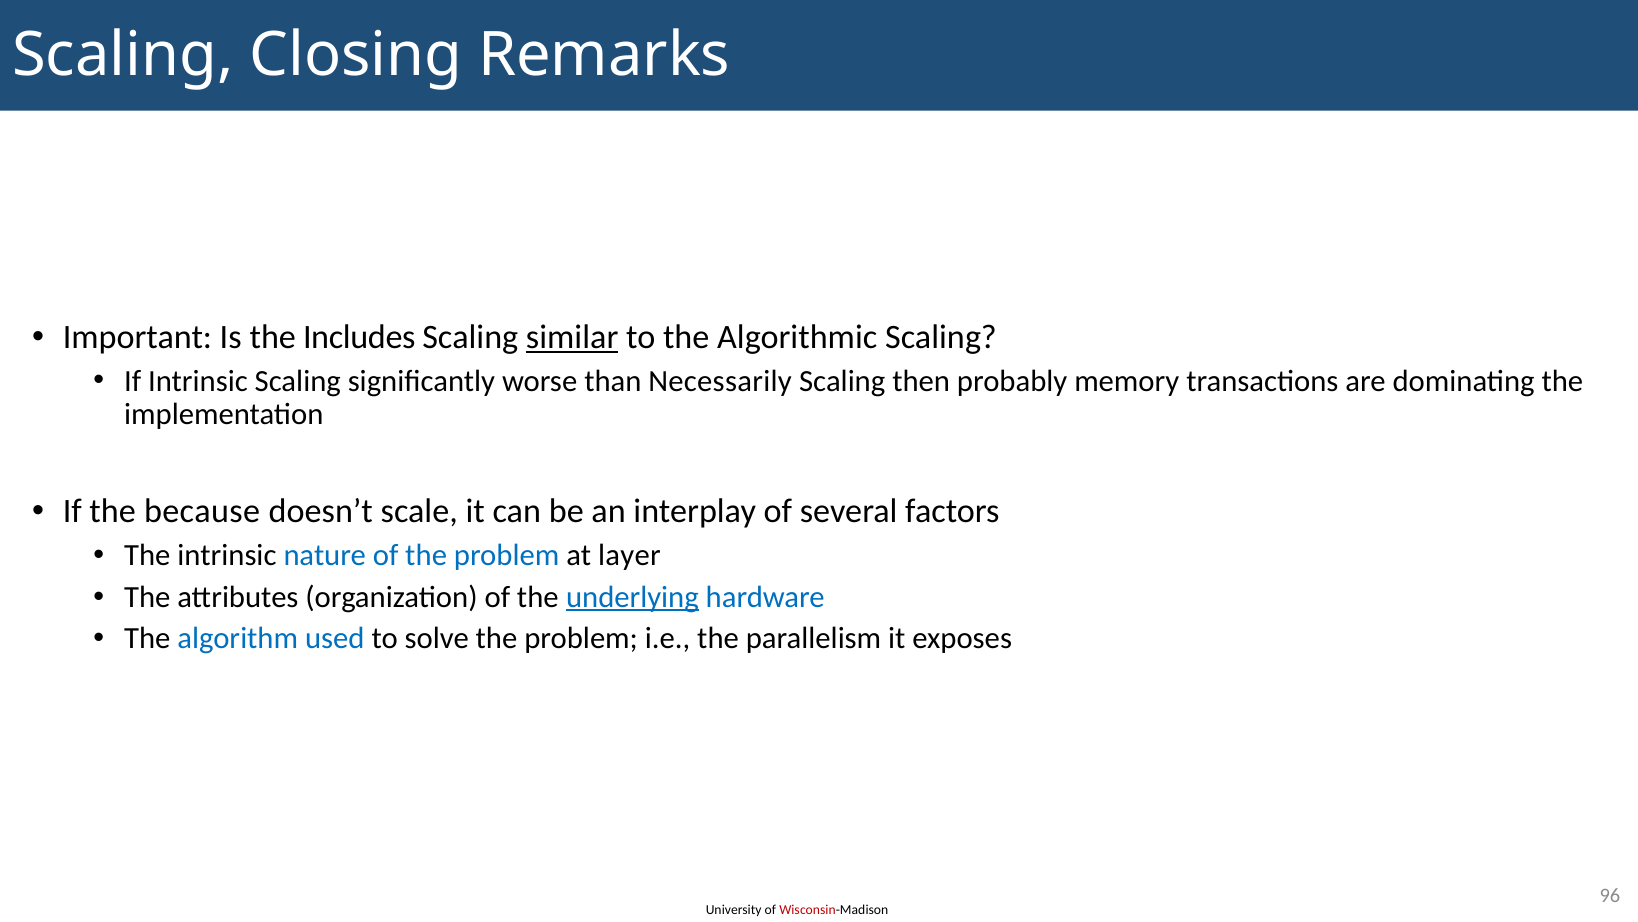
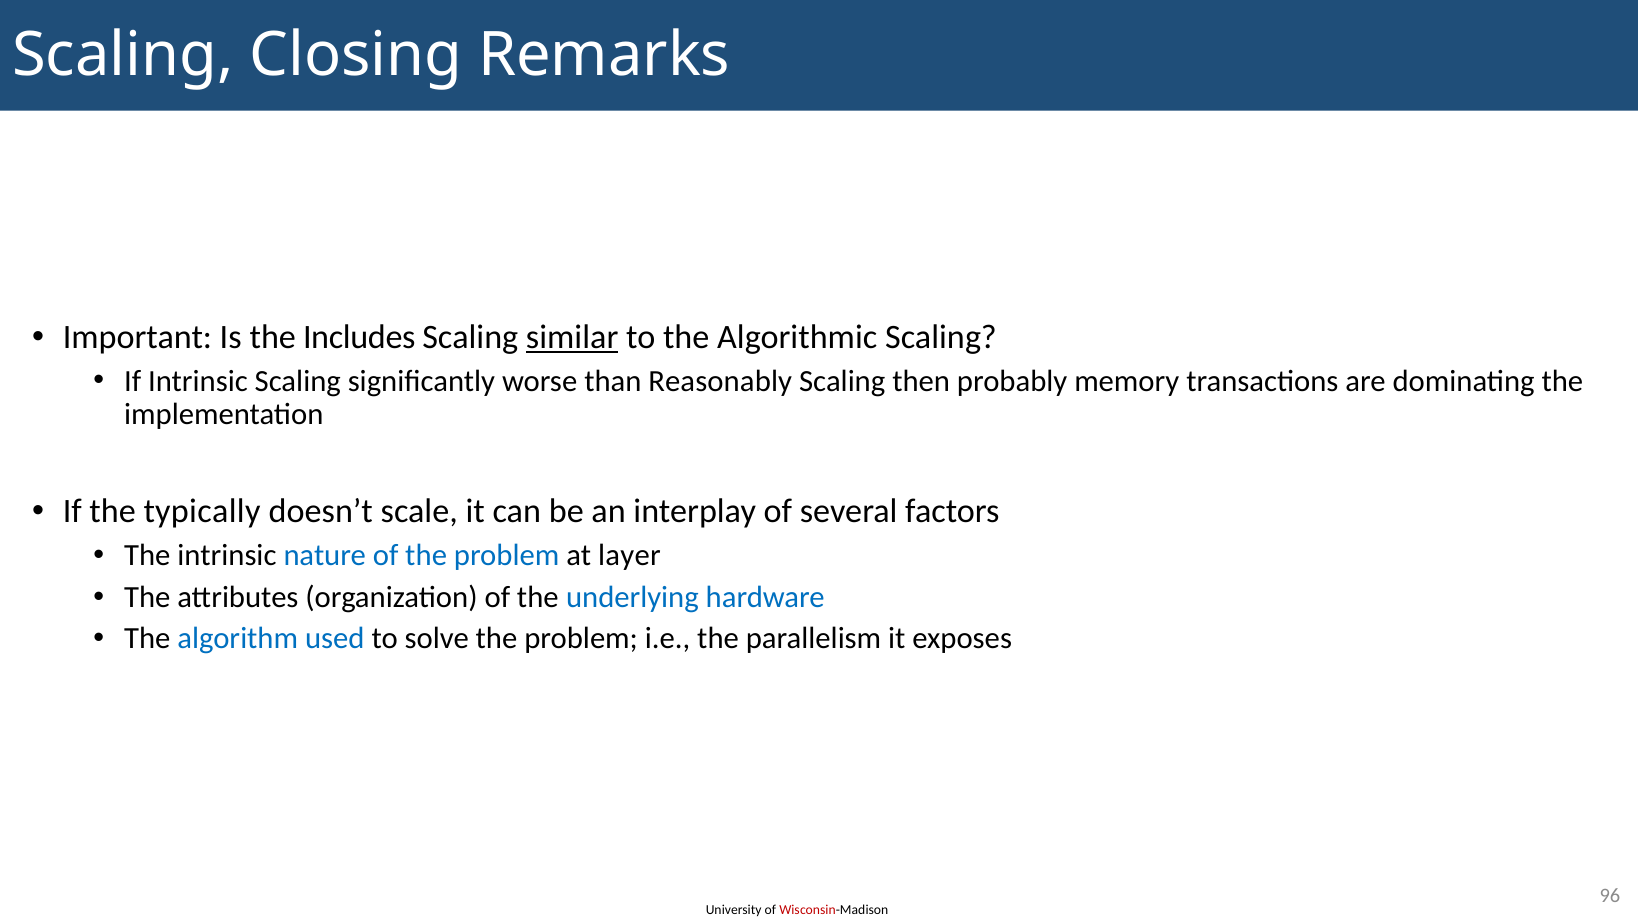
Necessarily: Necessarily -> Reasonably
because: because -> typically
underlying underline: present -> none
